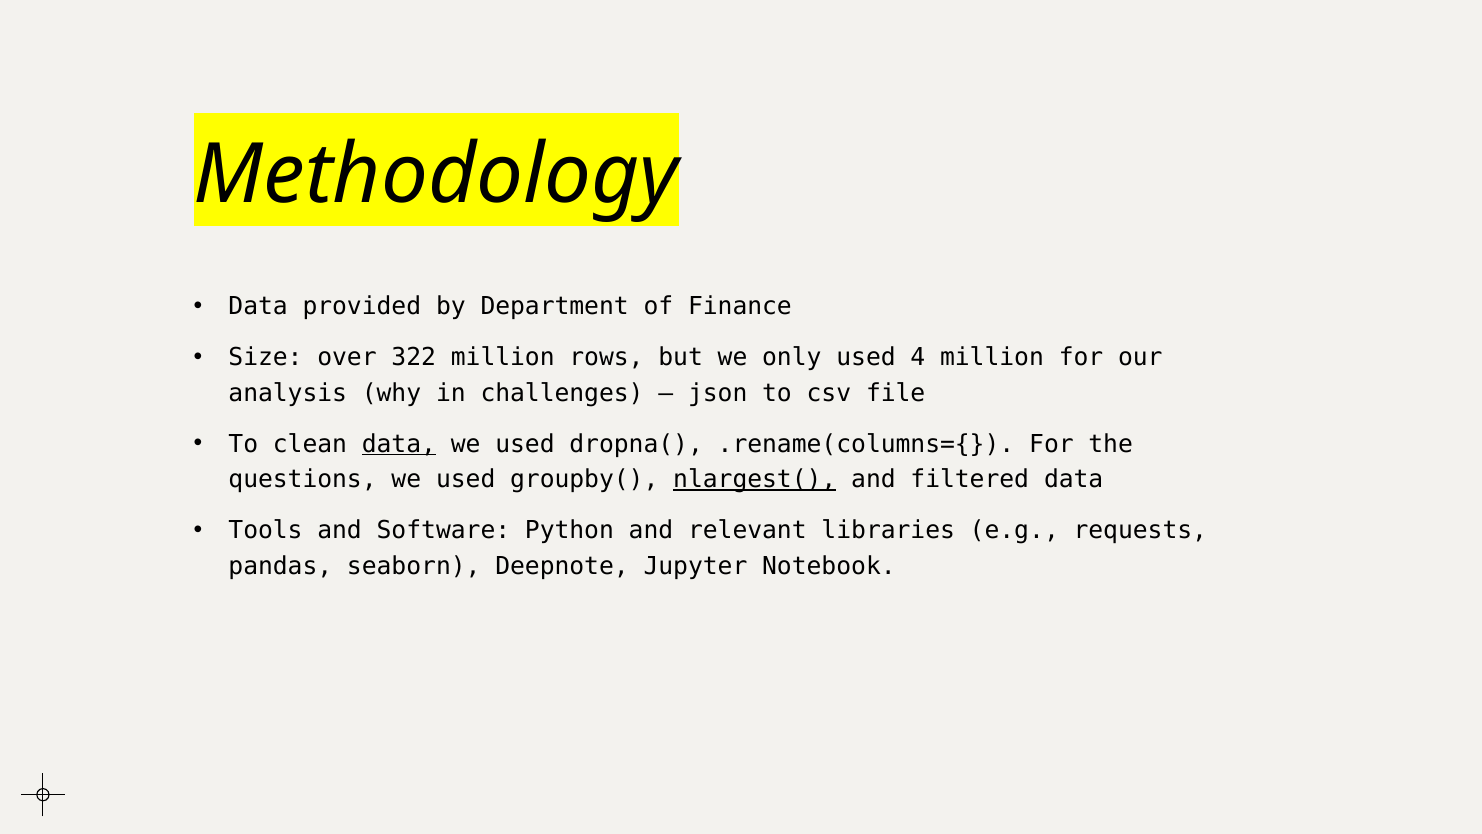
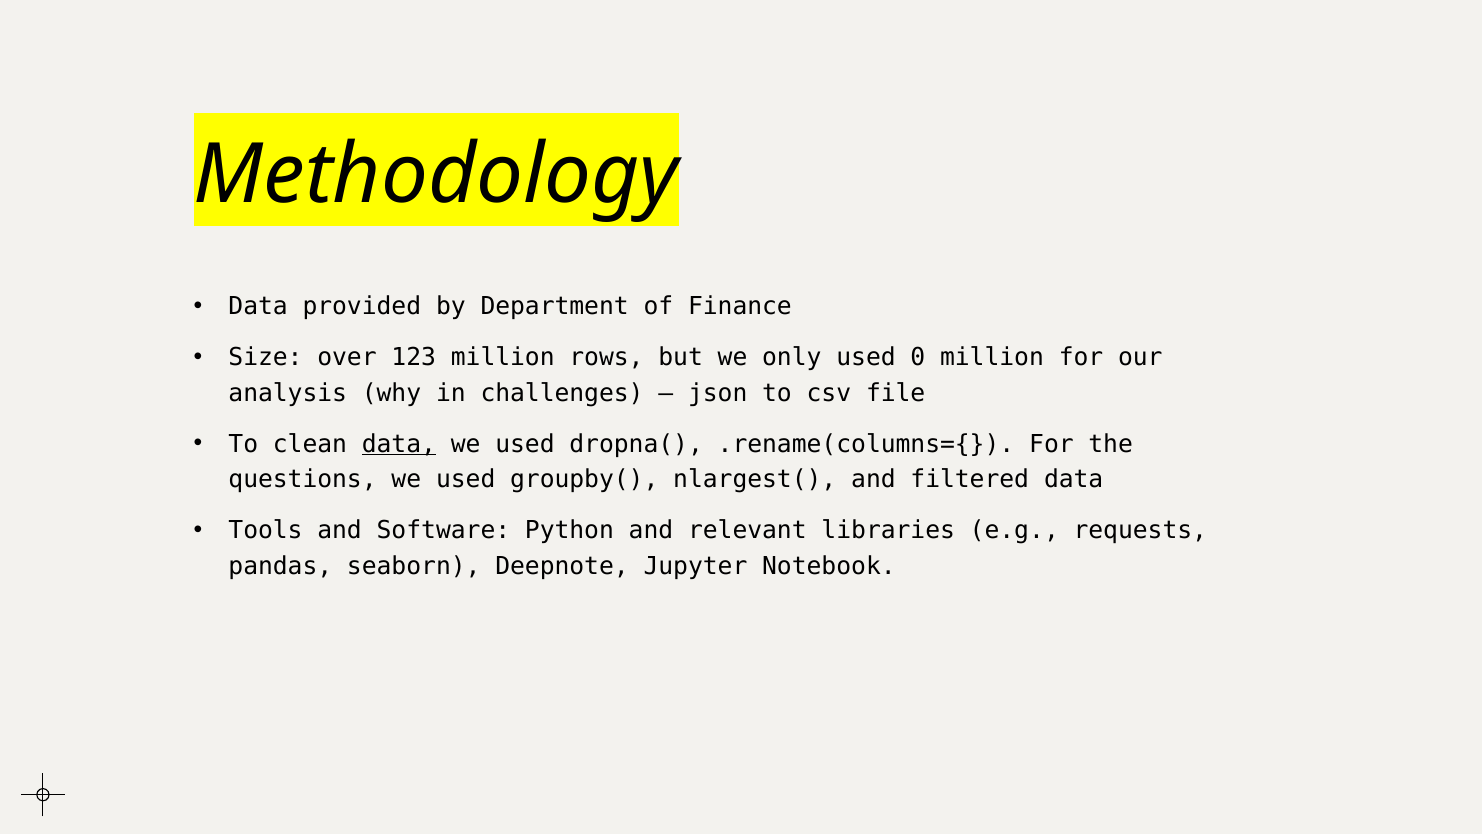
322: 322 -> 123
4: 4 -> 0
nlargest( underline: present -> none
